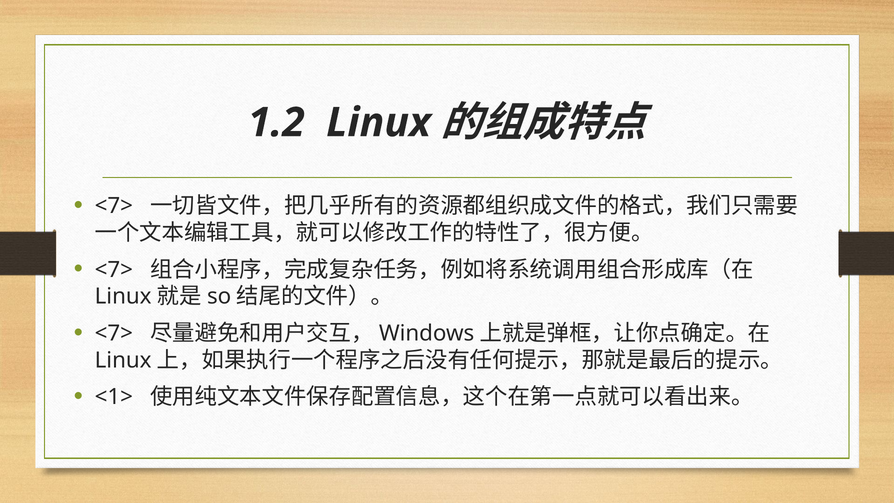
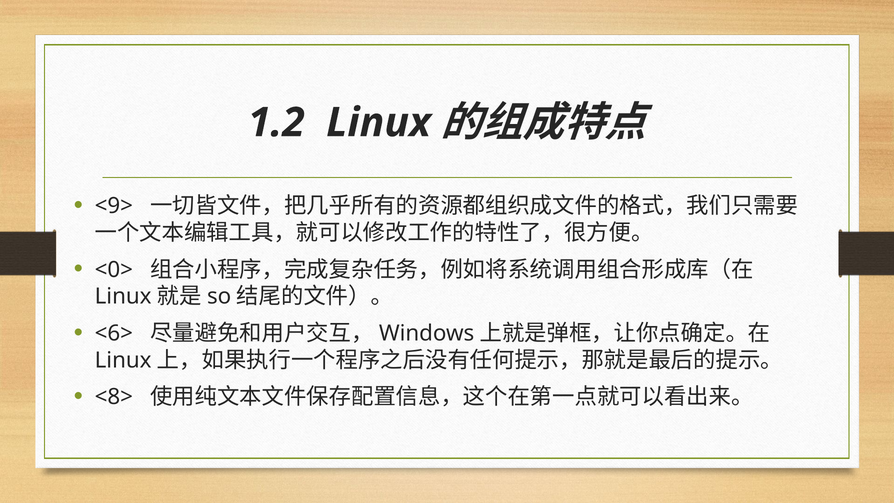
<7> at (114, 206): <7> -> <9>
<7> at (114, 270): <7> -> <0>
<7> at (114, 333): <7> -> <6>
<1>: <1> -> <8>
